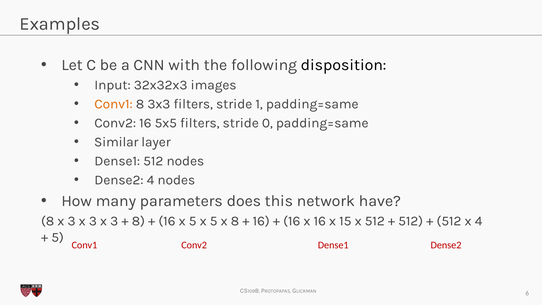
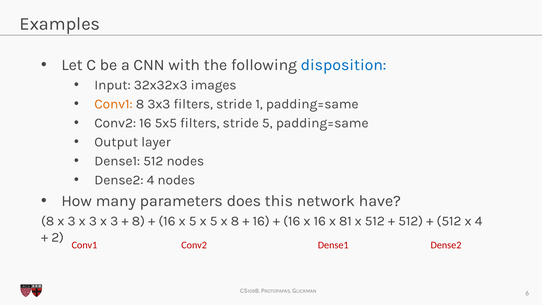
disposition colour: black -> blue
stride 0: 0 -> 5
Similar: Similar -> Output
15: 15 -> 81
5 at (58, 237): 5 -> 2
